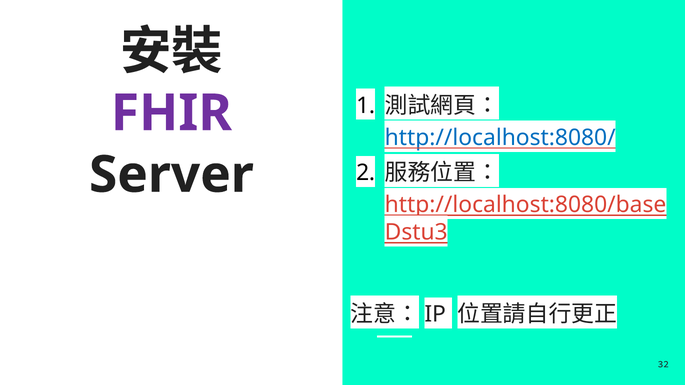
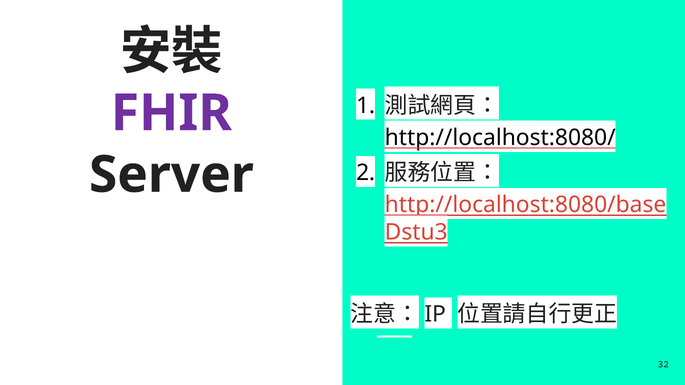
http://localhost:8080/ colour: blue -> black
